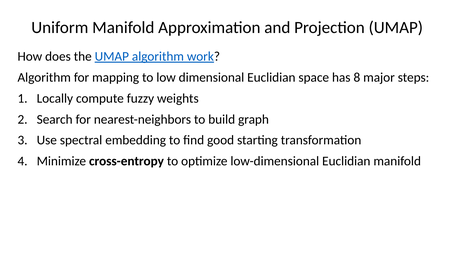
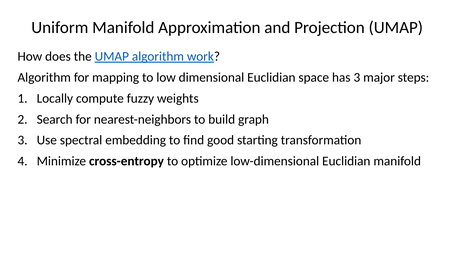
has 8: 8 -> 3
